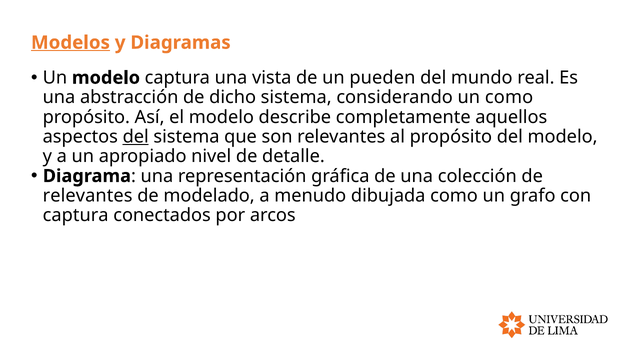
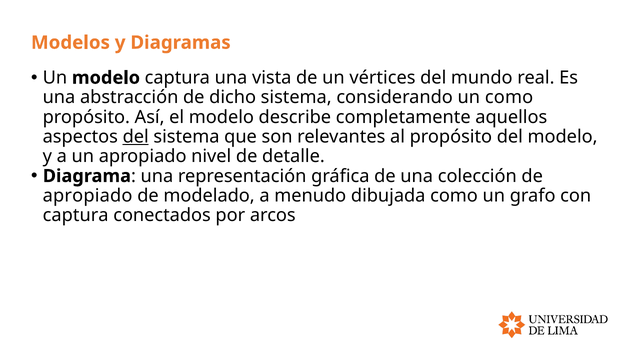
Modelos underline: present -> none
pueden: pueden -> vértices
relevantes at (88, 196): relevantes -> apropiado
